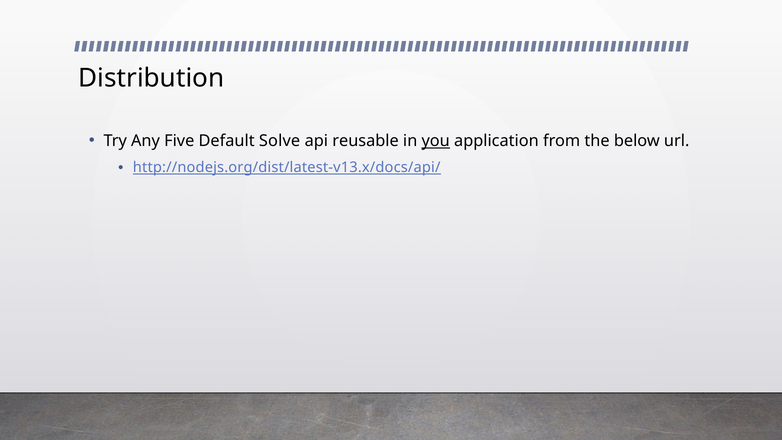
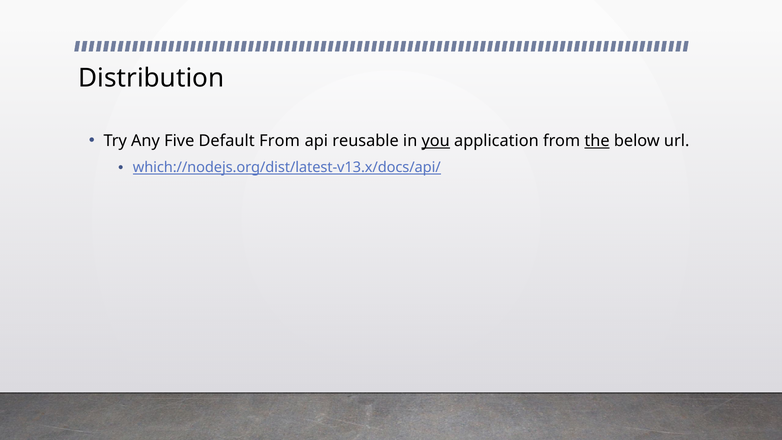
Default Solve: Solve -> From
the underline: none -> present
http://nodejs.org/dist/latest-v13.x/docs/api/: http://nodejs.org/dist/latest-v13.x/docs/api/ -> which://nodejs.org/dist/latest-v13.x/docs/api/
